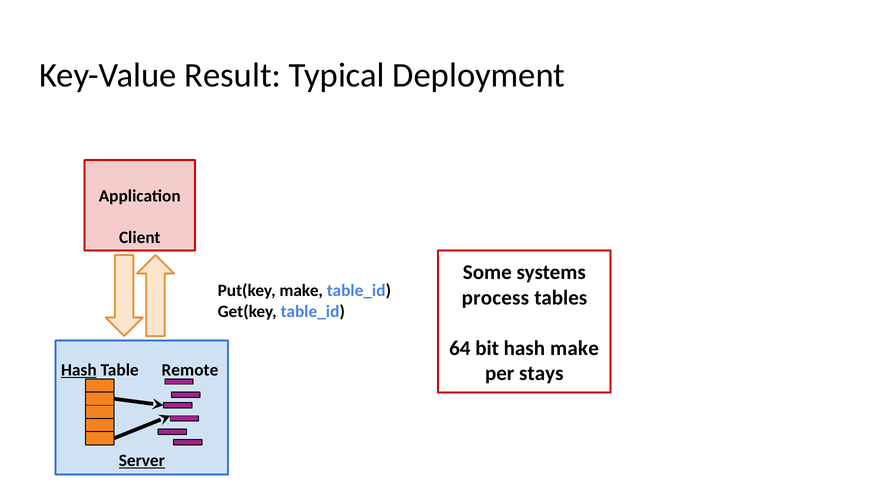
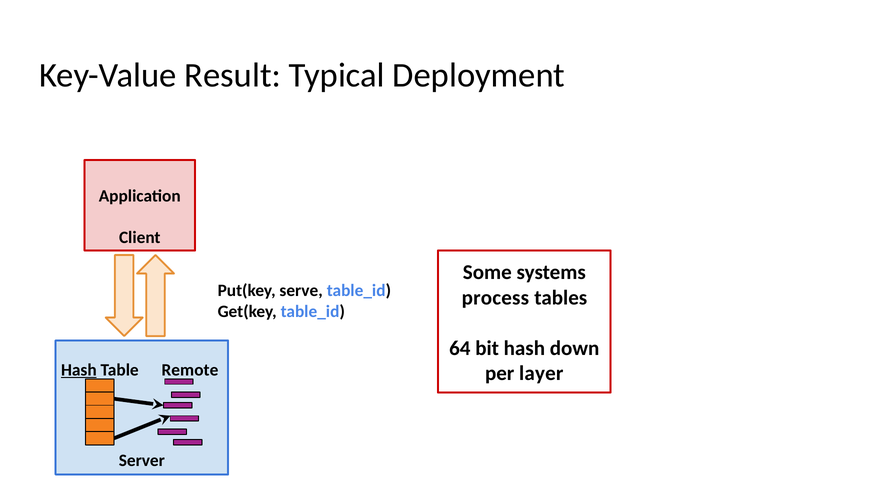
Put(key make: make -> serve
hash make: make -> down
stays: stays -> layer
Server underline: present -> none
